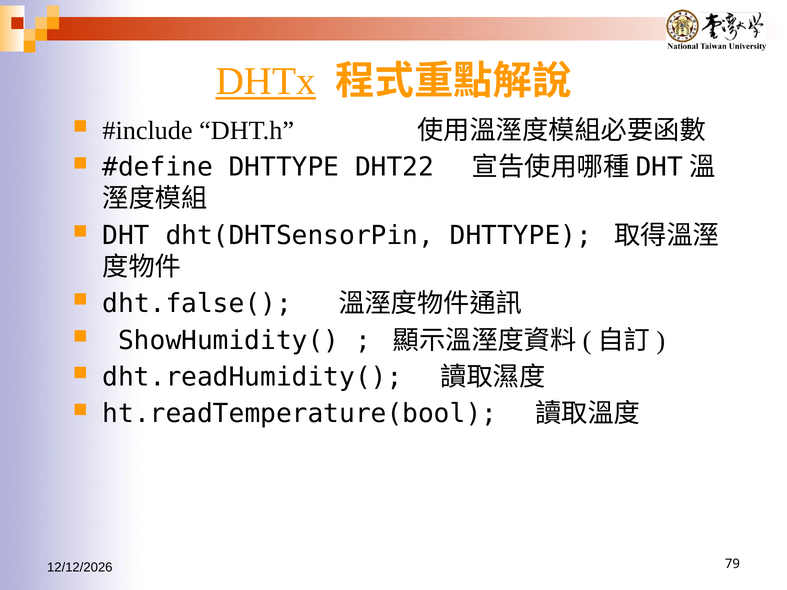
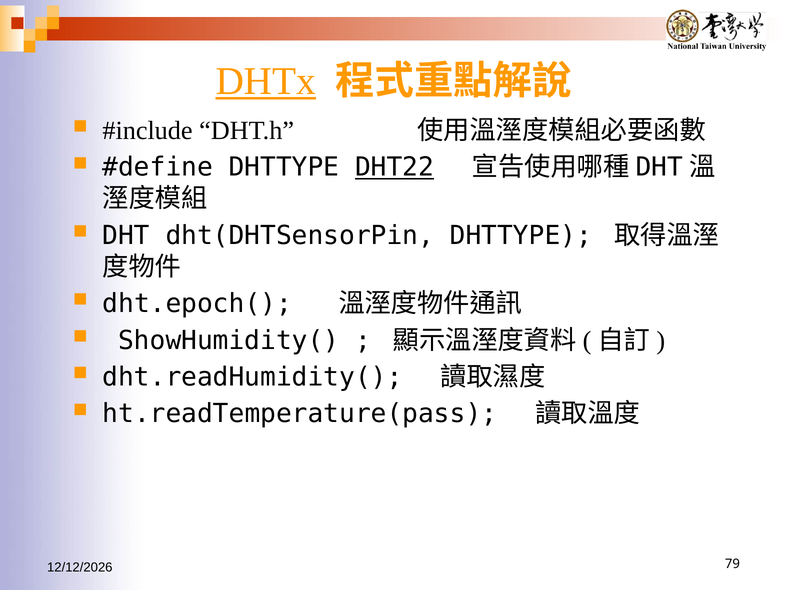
DHT22 underline: none -> present
dht.false(: dht.false( -> dht.epoch(
ht.readTemperature(bool: ht.readTemperature(bool -> ht.readTemperature(pass
